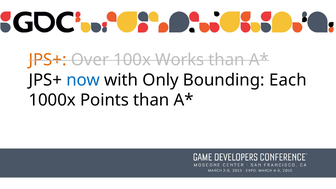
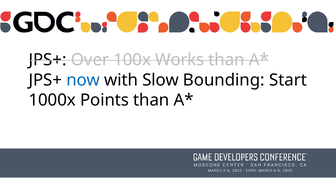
JPS+ at (48, 60) colour: orange -> black
Only: Only -> Slow
Each: Each -> Start
